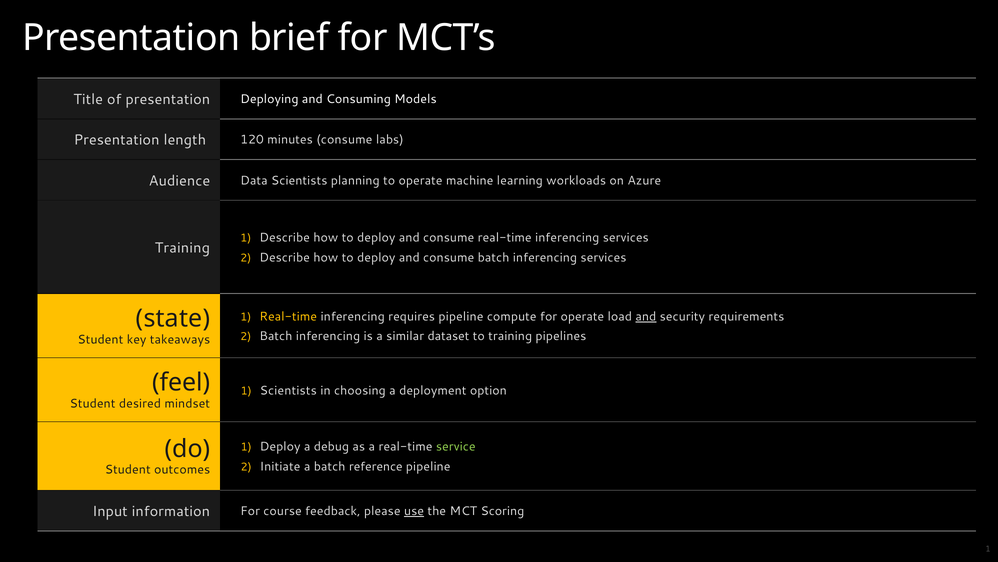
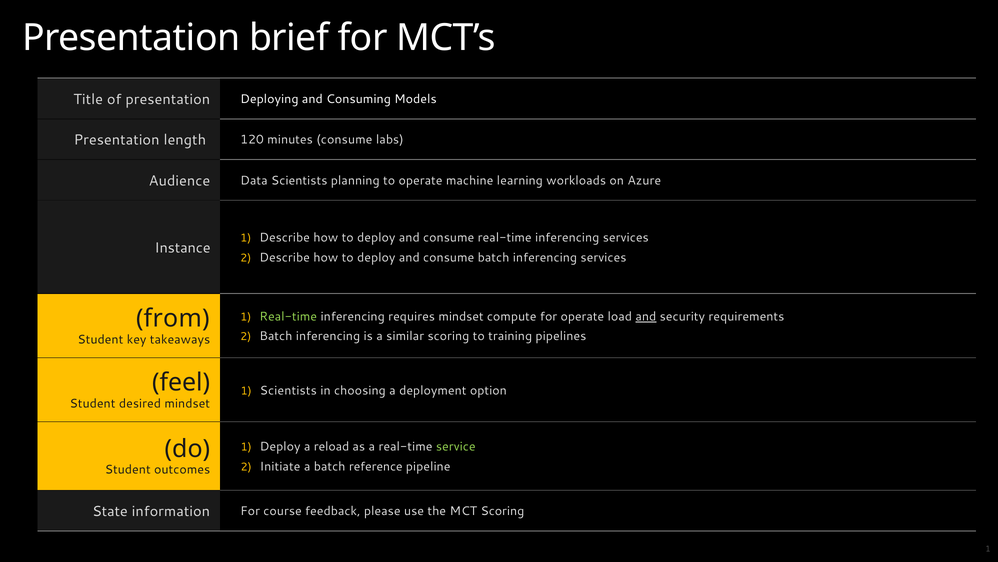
Training at (182, 248): Training -> Instance
state: state -> from
Real-time at (288, 316) colour: yellow -> light green
requires pipeline: pipeline -> mindset
similar dataset: dataset -> scoring
debug: debug -> reload
Input: Input -> State
use underline: present -> none
